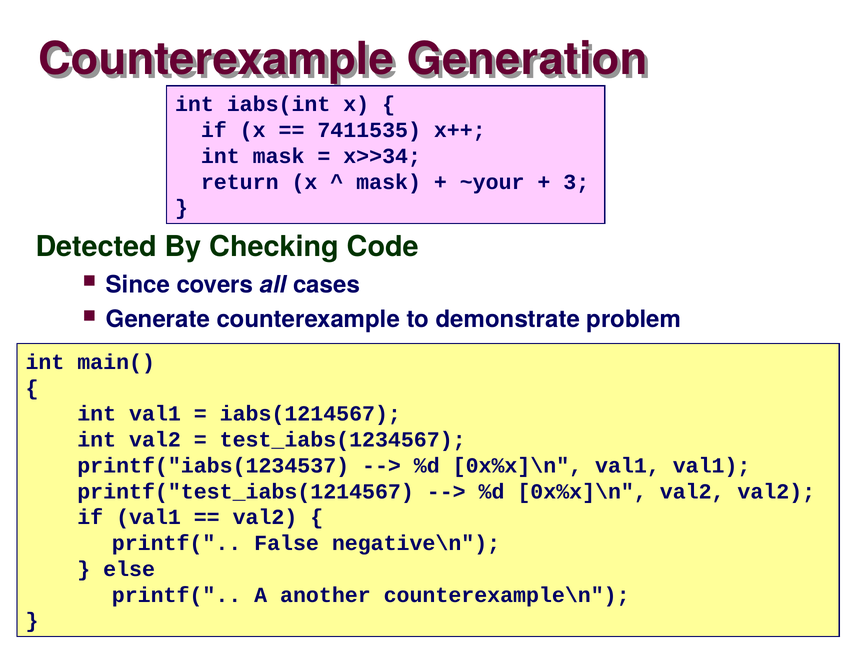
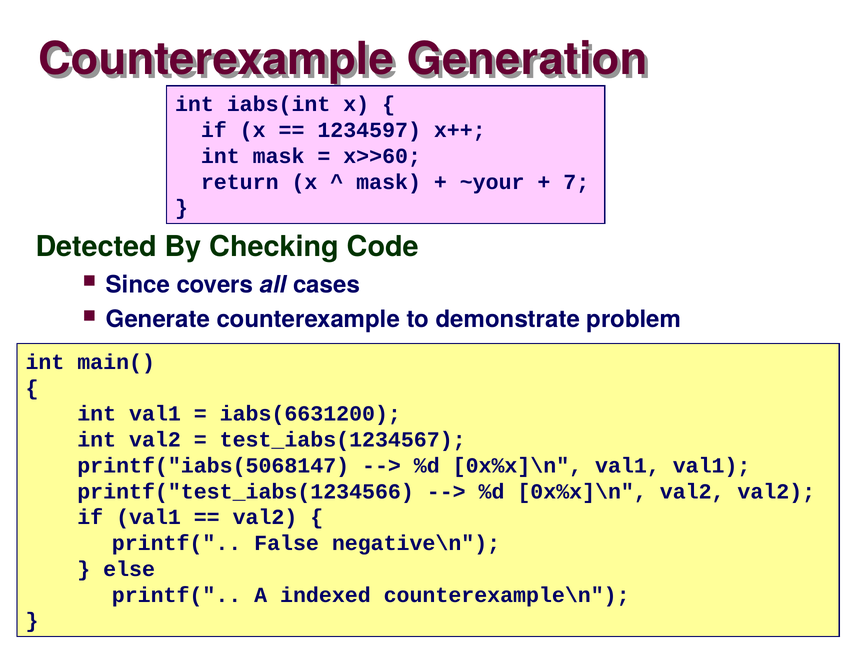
7411535: 7411535 -> 1234597
x>>34: x>>34 -> x>>60
3: 3 -> 7
iabs(1214567: iabs(1214567 -> iabs(6631200
printf("iabs(1234537: printf("iabs(1234537 -> printf("iabs(5068147
printf("test_iabs(1214567: printf("test_iabs(1214567 -> printf("test_iabs(1234566
another: another -> indexed
